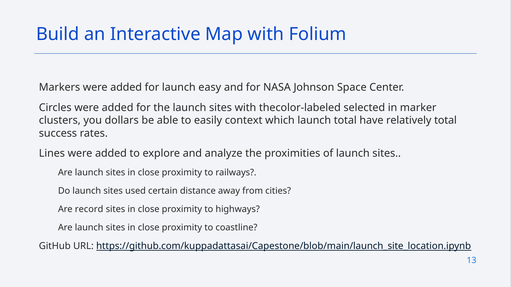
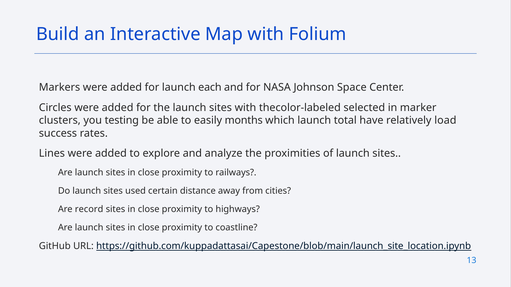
easy: easy -> each
dollars: dollars -> testing
context: context -> months
relatively total: total -> load
